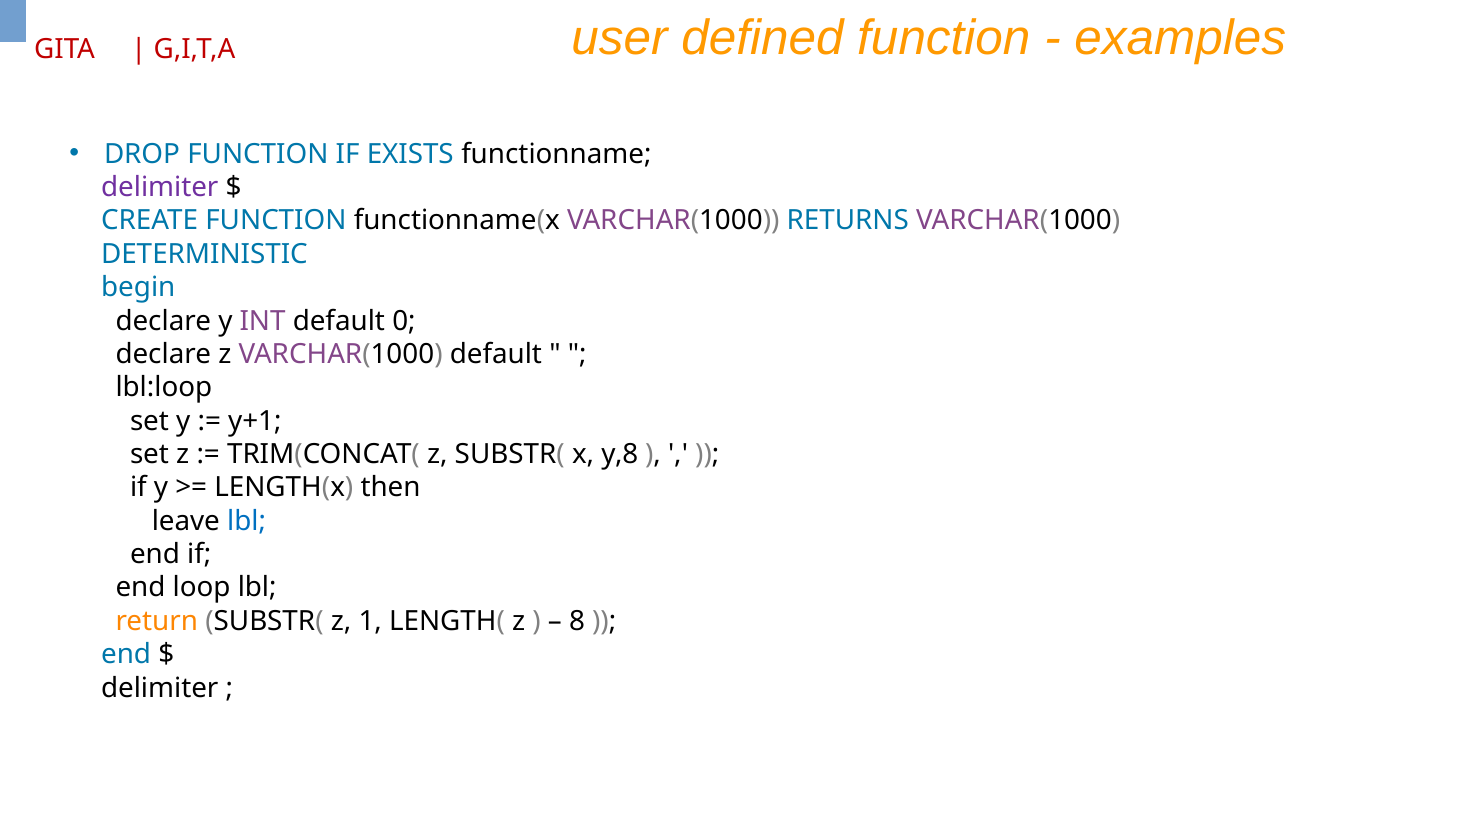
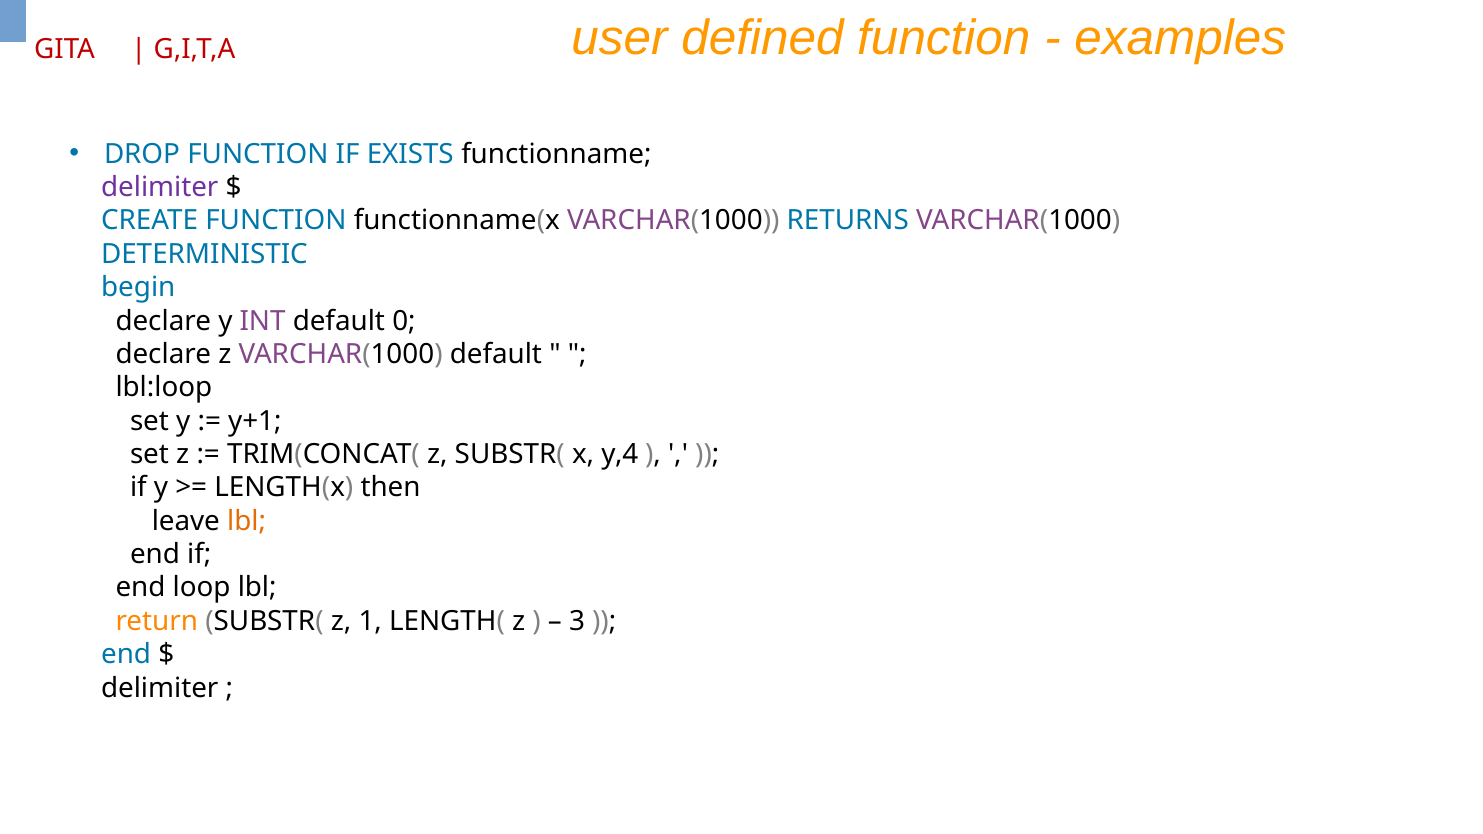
y,8: y,8 -> y,4
lbl at (247, 521) colour: blue -> orange
8: 8 -> 3
